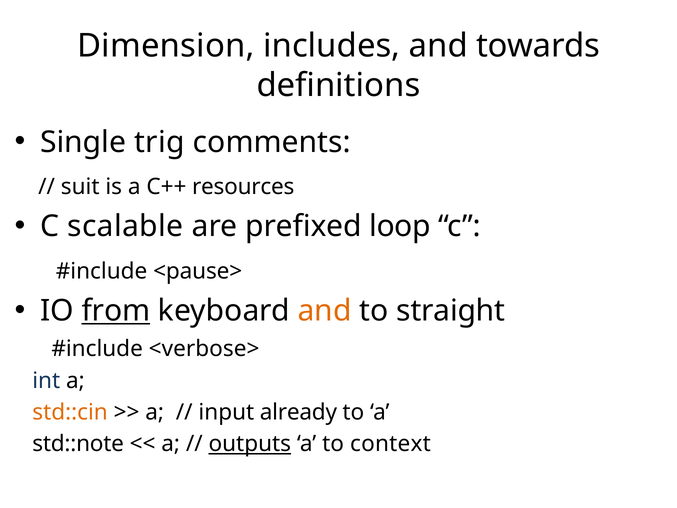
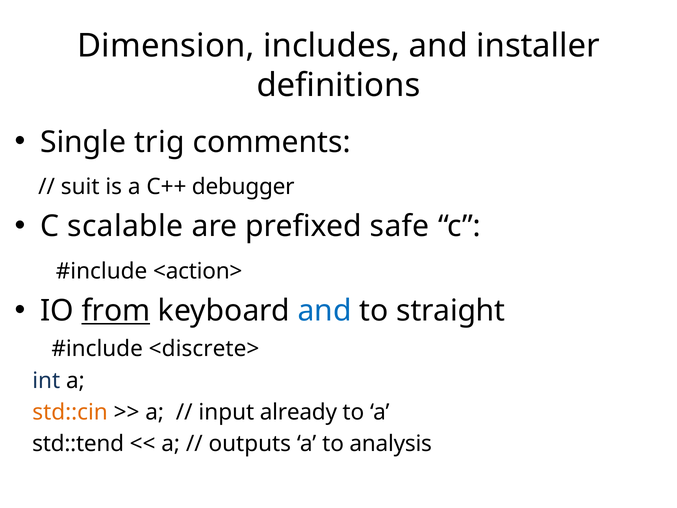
towards: towards -> installer
resources: resources -> debugger
loop: loop -> safe
<pause>: <pause> -> <action>
and at (325, 311) colour: orange -> blue
<verbose>: <verbose> -> <discrete>
std::note: std::note -> std::tend
outputs underline: present -> none
context: context -> analysis
